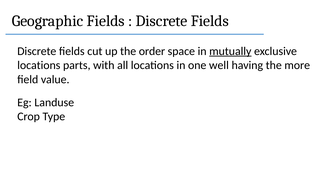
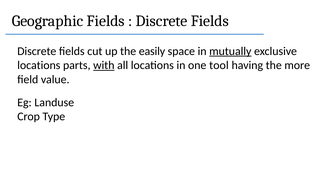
order: order -> easily
with underline: none -> present
well: well -> tool
